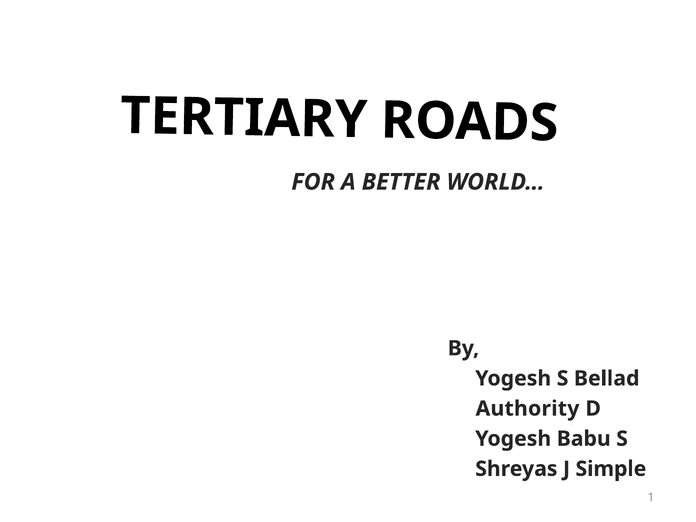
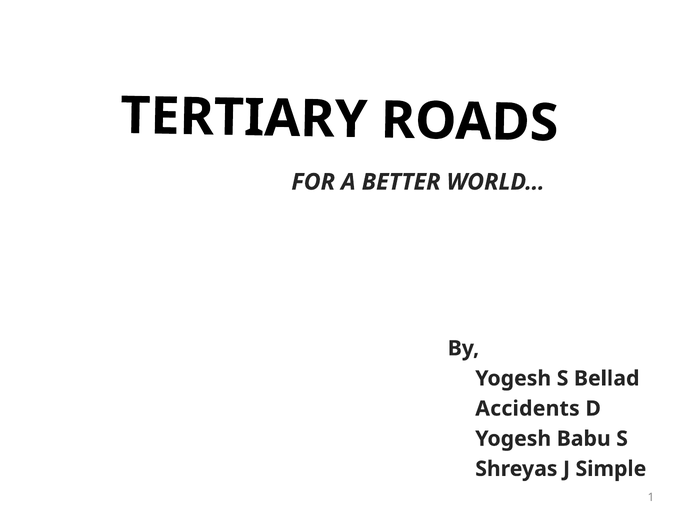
Authority: Authority -> Accidents
